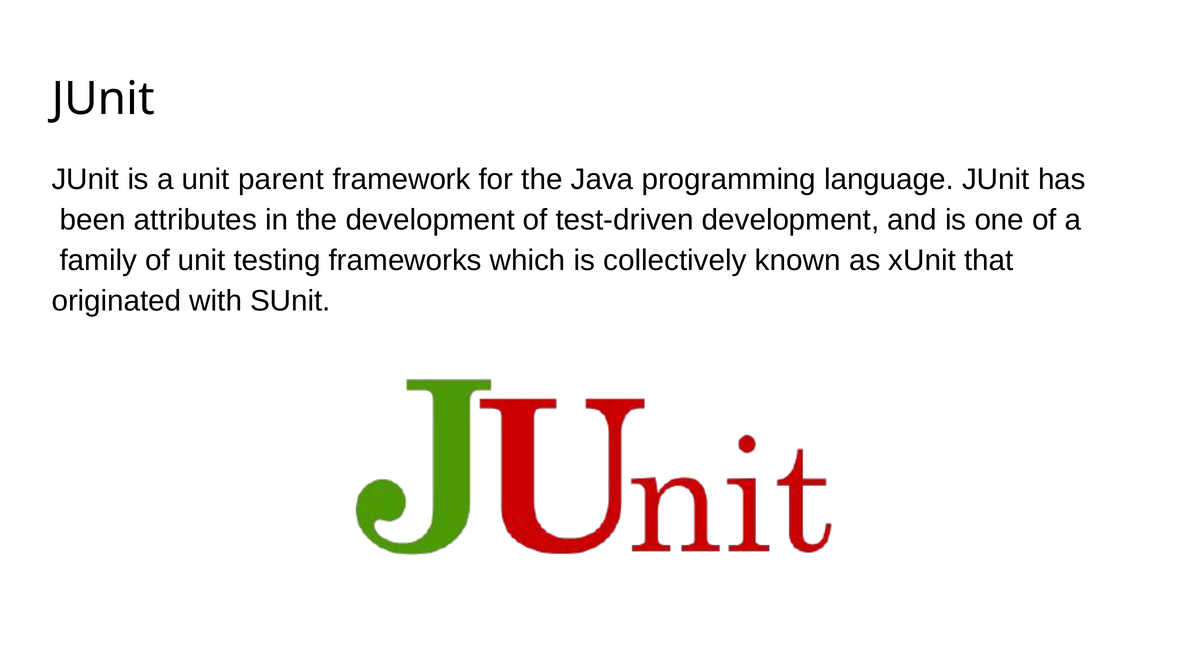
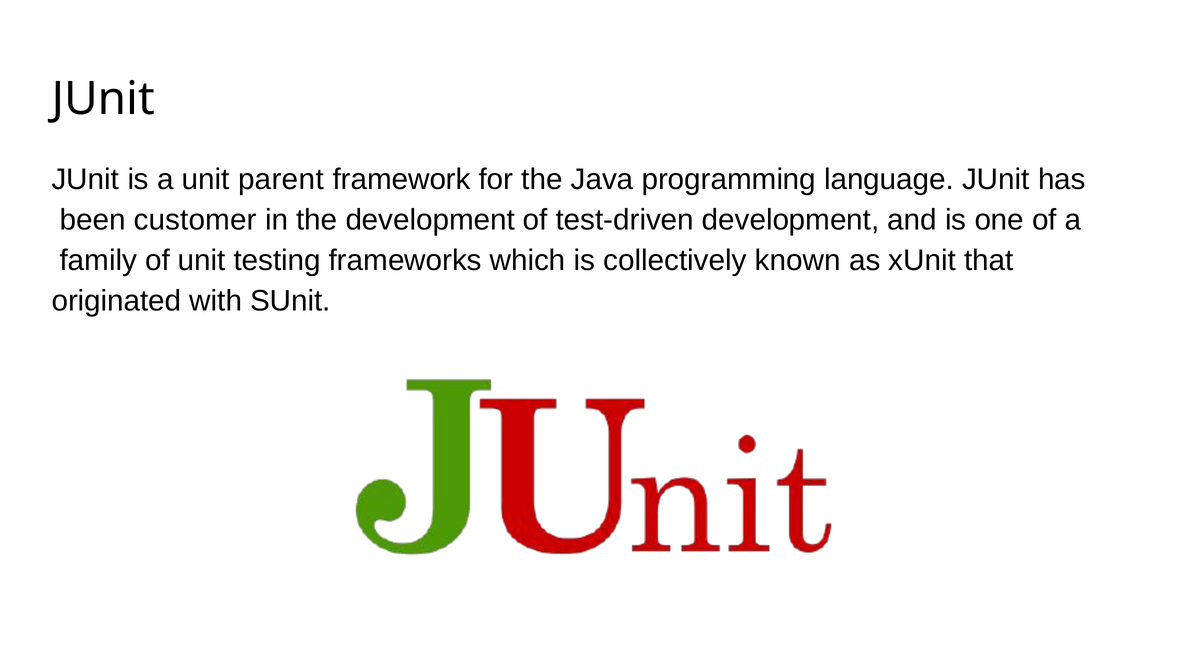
attributes: attributes -> customer
